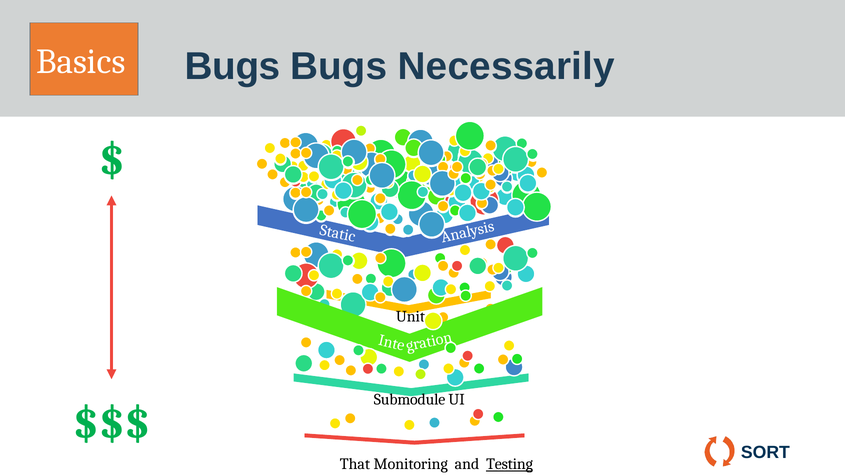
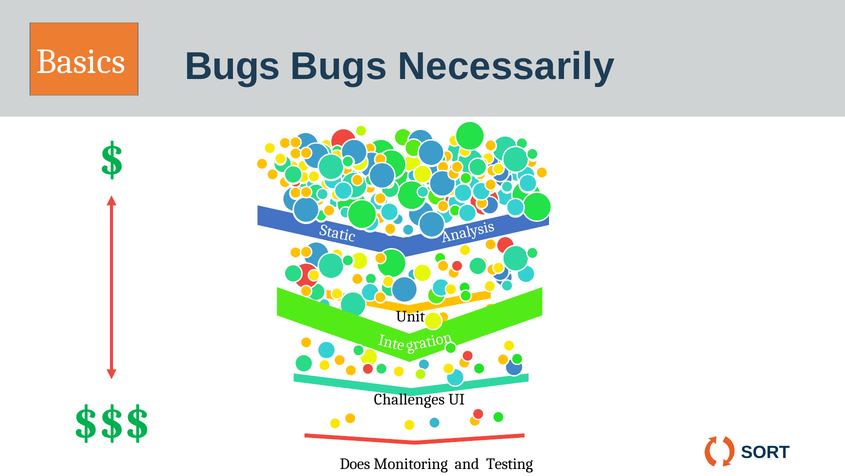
Submodule: Submodule -> Challenges
That: That -> Does
Testing underline: present -> none
